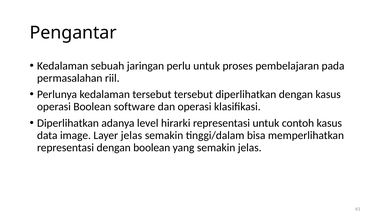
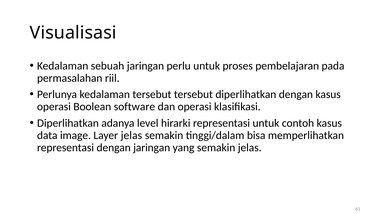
Pengantar: Pengantar -> Visualisasi
dengan boolean: boolean -> jaringan
